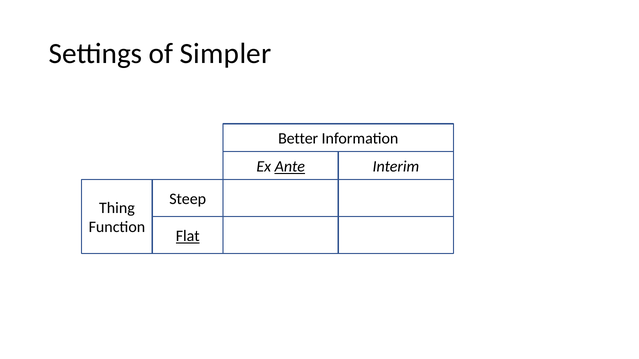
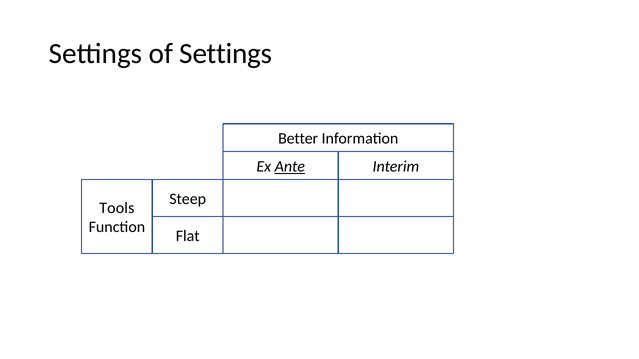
of Simpler: Simpler -> Settings
Thing: Thing -> Tools
Flat underline: present -> none
